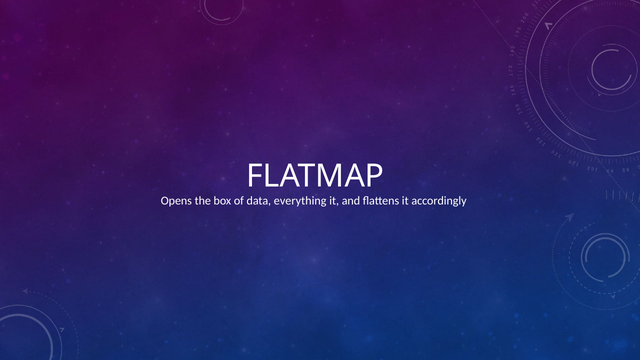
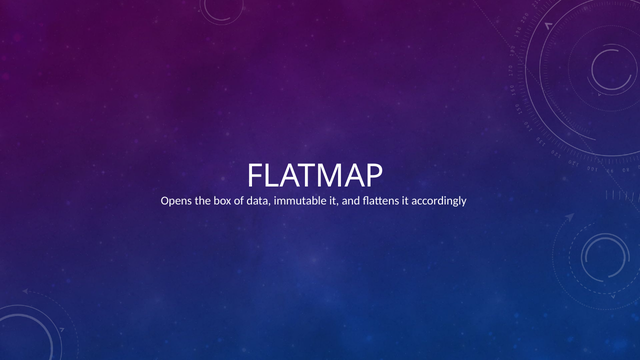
everything: everything -> immutable
